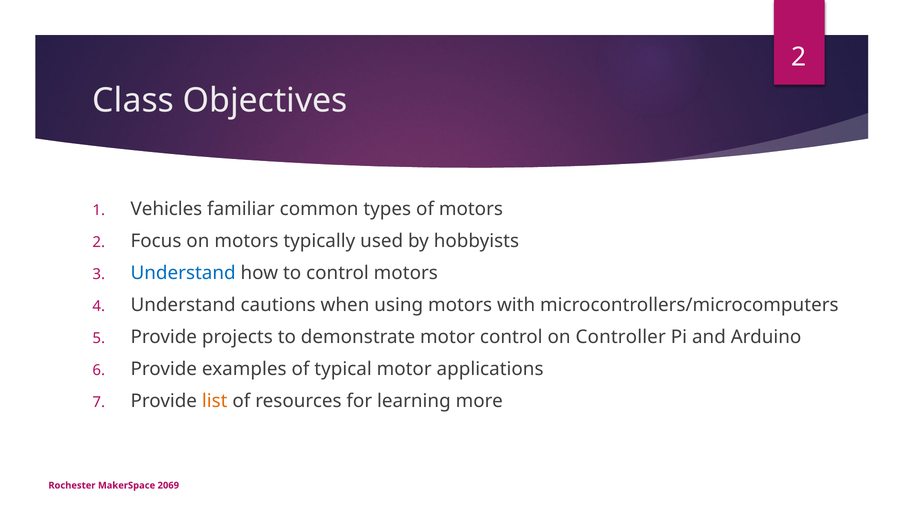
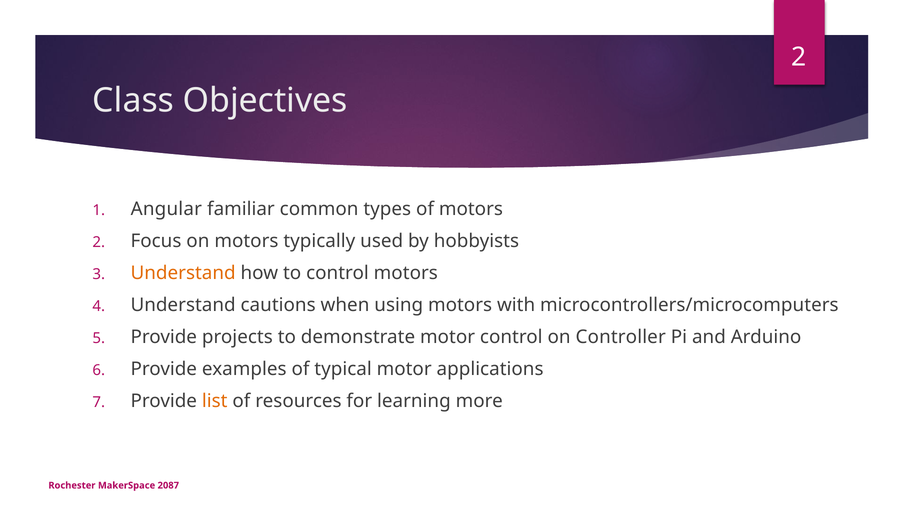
Vehicles: Vehicles -> Angular
Understand at (183, 273) colour: blue -> orange
2069: 2069 -> 2087
